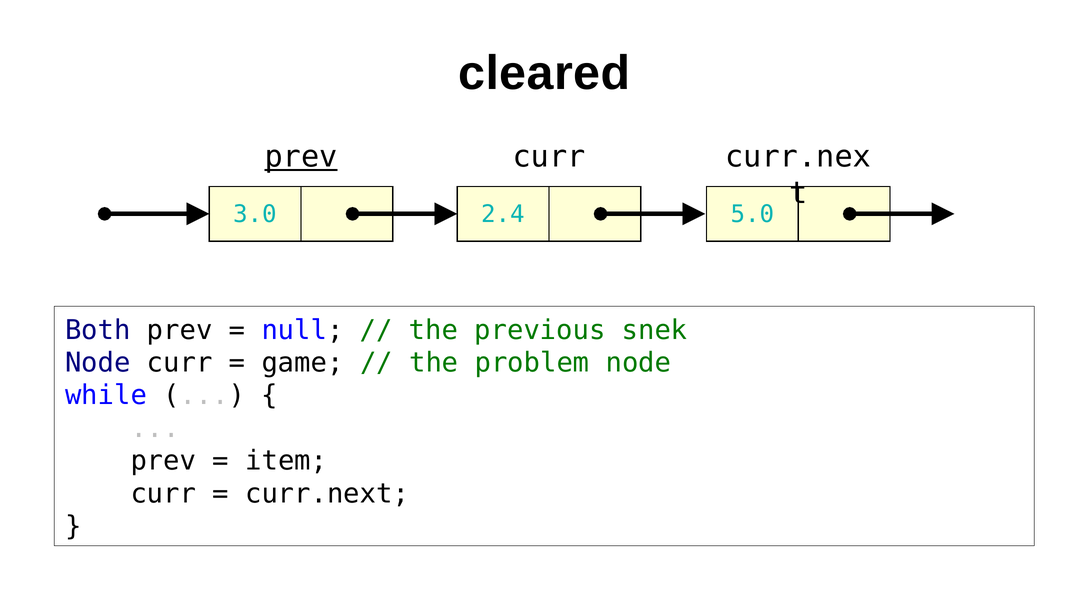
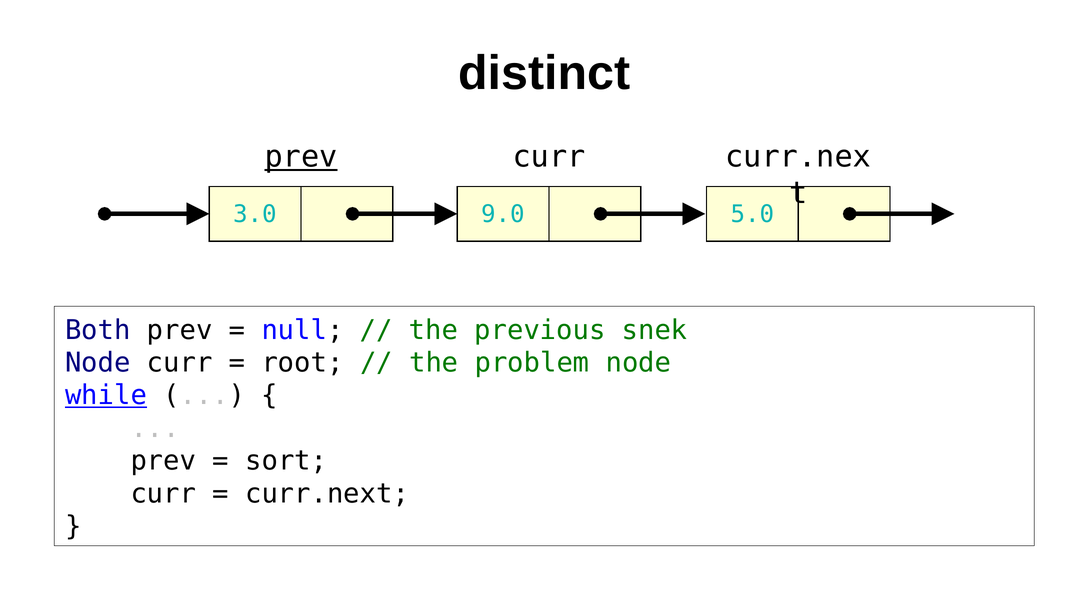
cleared: cleared -> distinct
2.4: 2.4 -> 9.0
game: game -> root
while underline: none -> present
item: item -> sort
